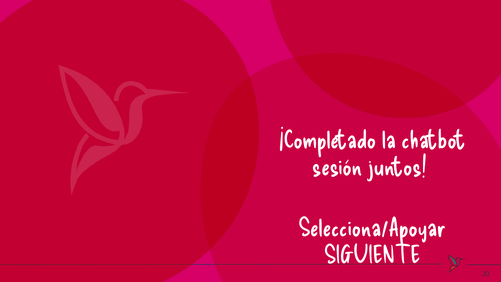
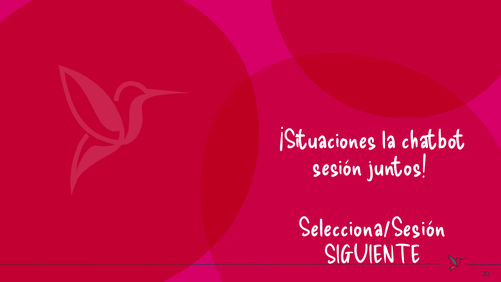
¡Completado: ¡Completado -> ¡Situaciones
Selecciona/Apoyar: Selecciona/Apoyar -> Selecciona/Sesión
